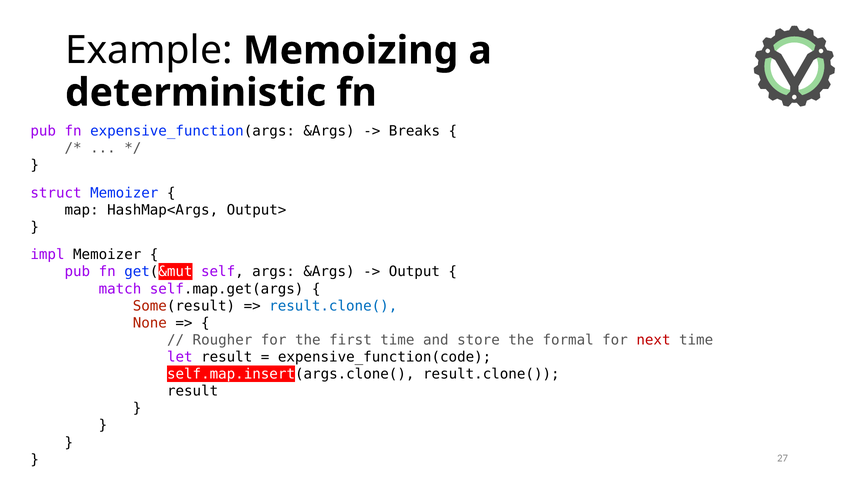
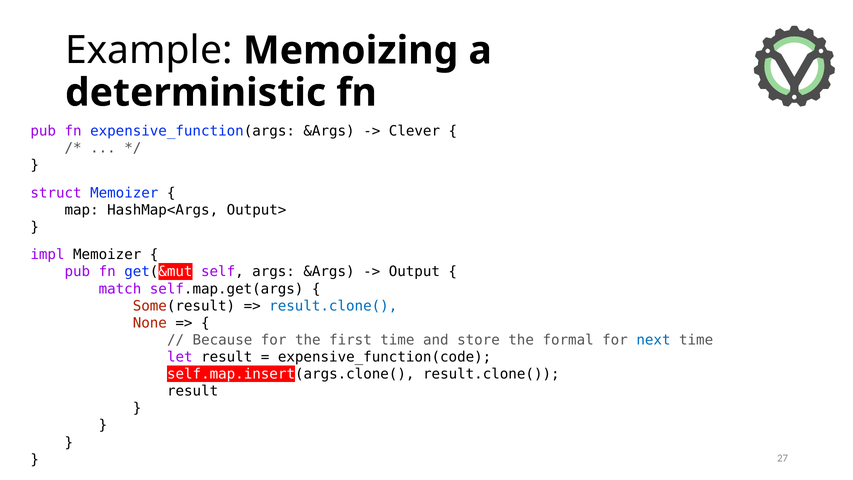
Breaks: Breaks -> Clever
Rougher: Rougher -> Because
next colour: red -> blue
